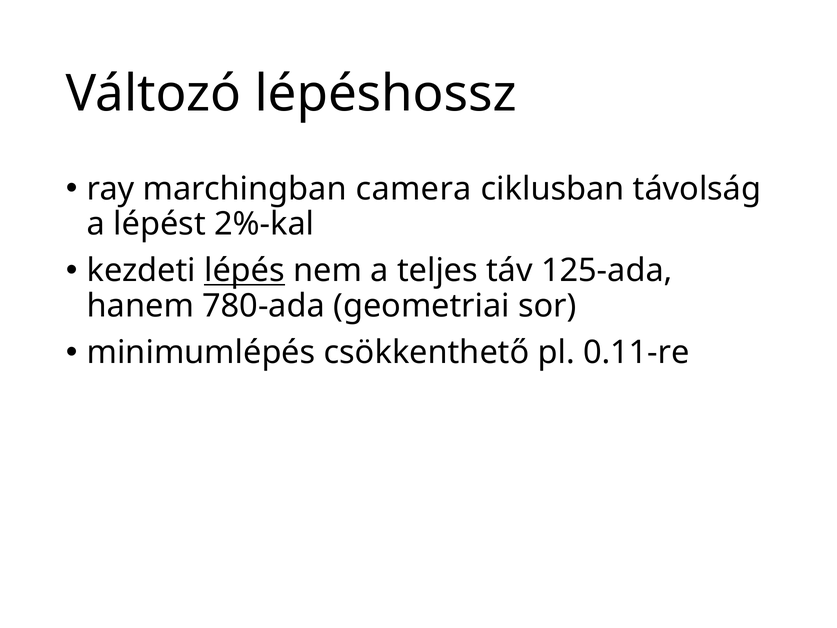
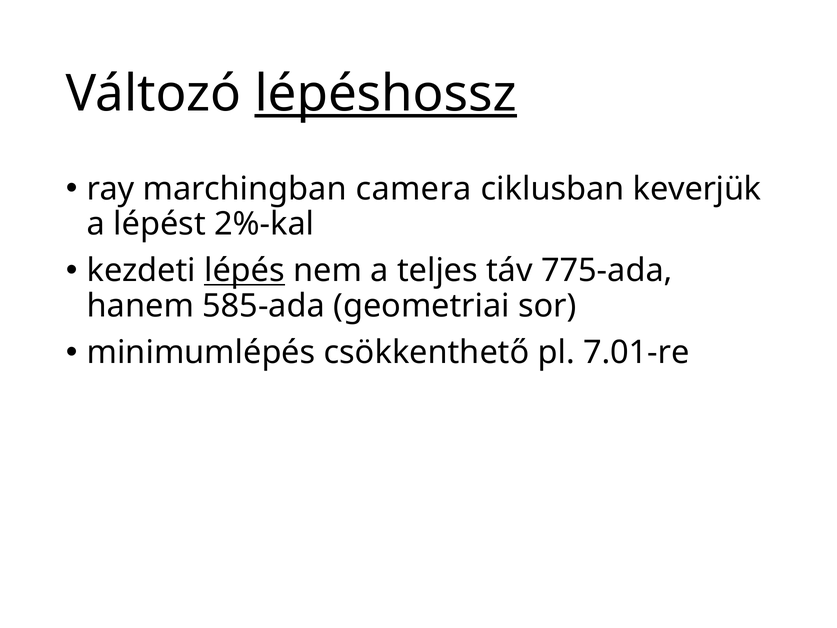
lépéshossz underline: none -> present
távolság: távolság -> keverjük
125-ada: 125-ada -> 775-ada
780-ada: 780-ada -> 585-ada
0.11-re: 0.11-re -> 7.01-re
